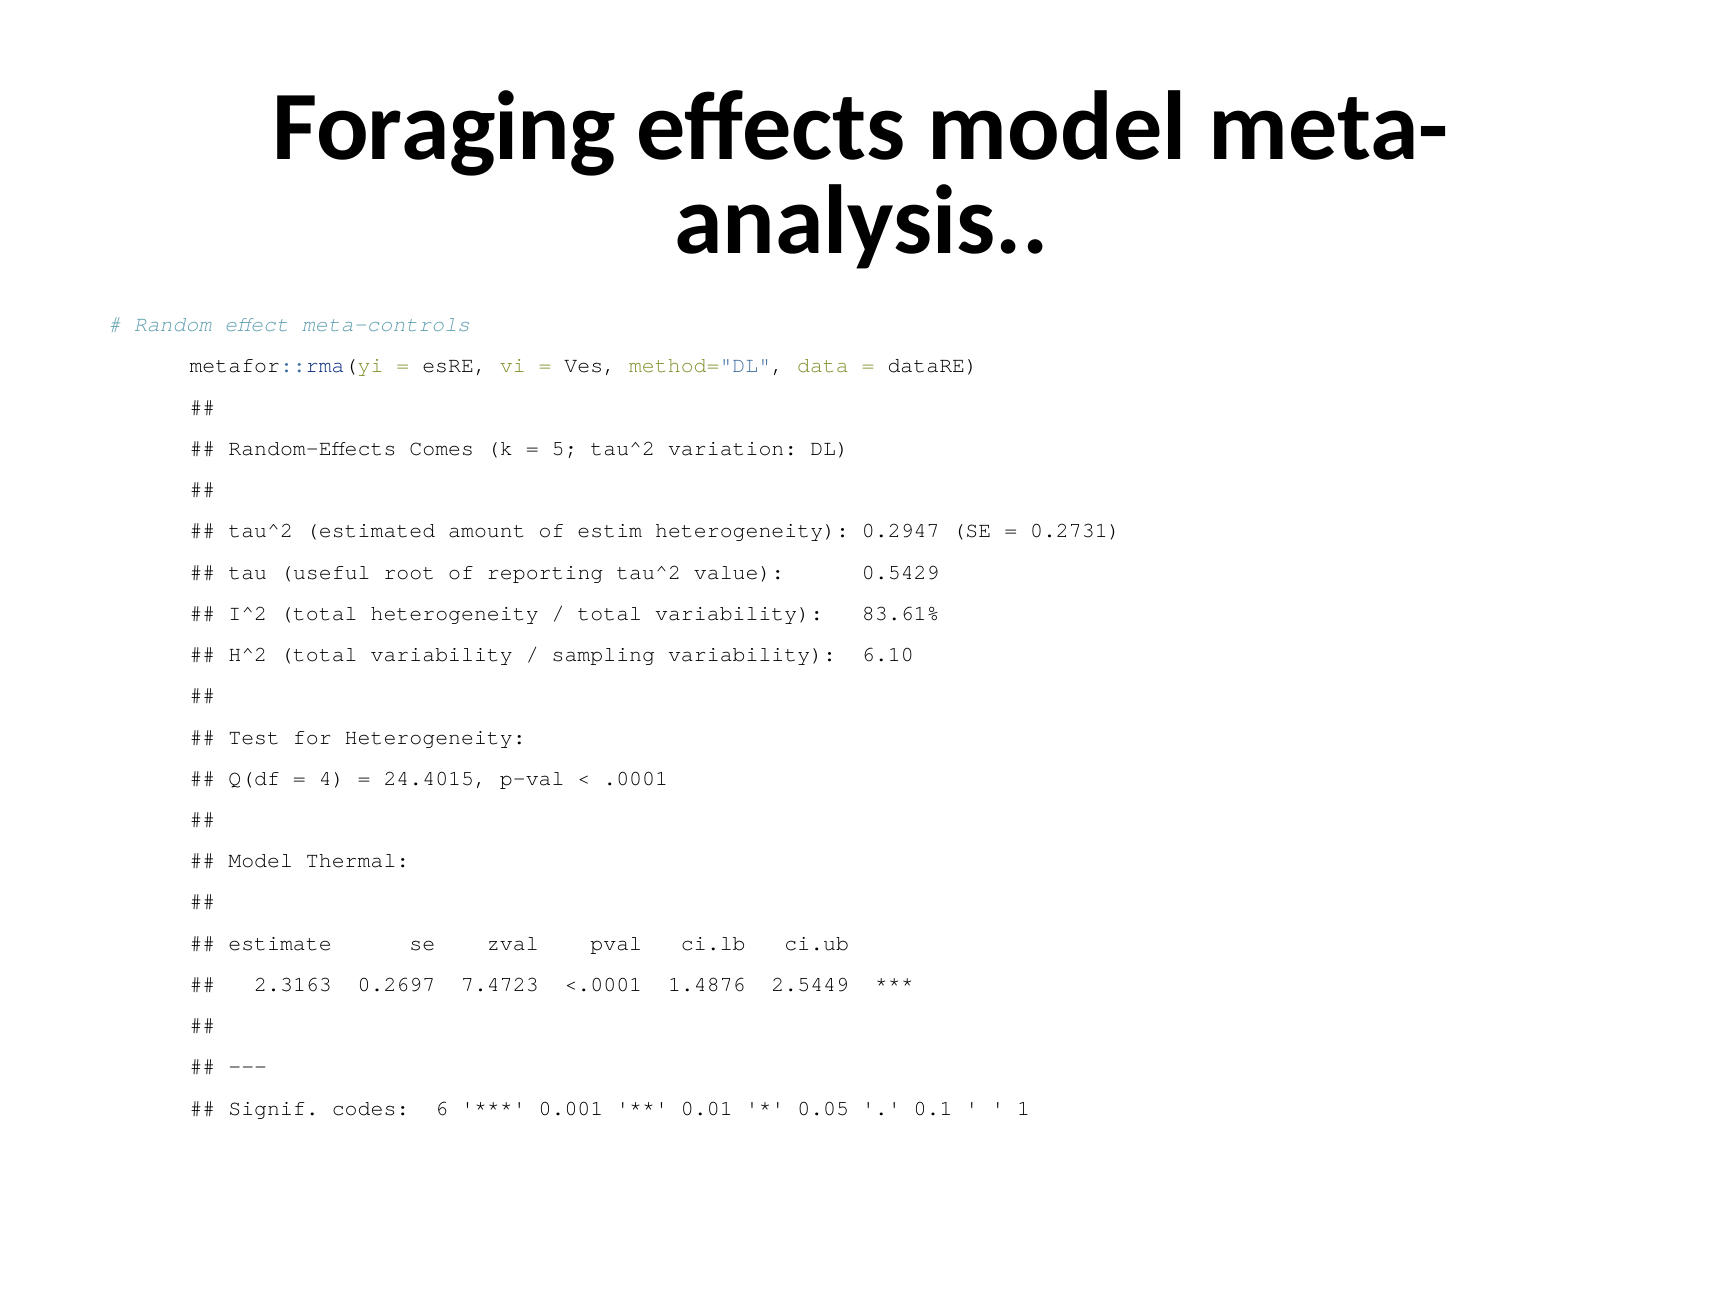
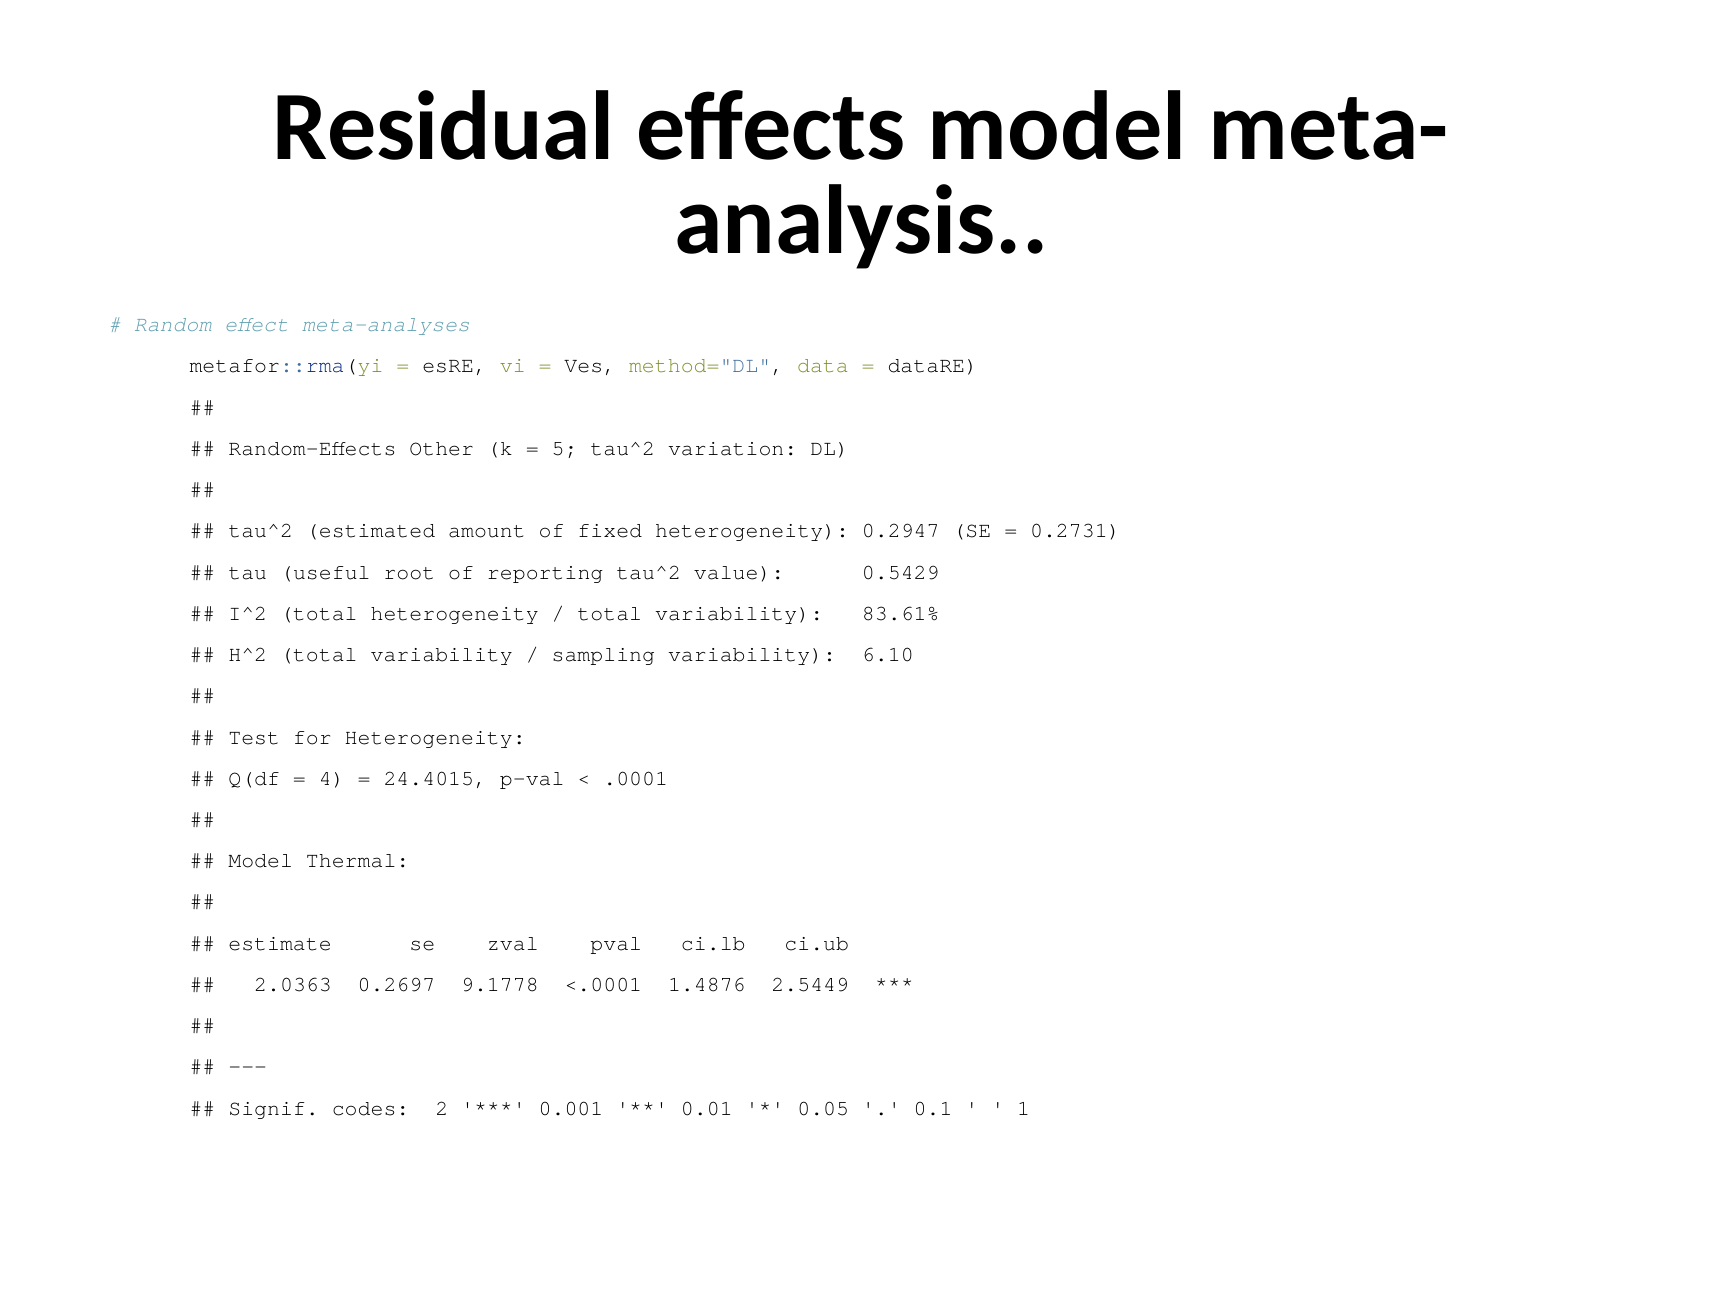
Foraging: Foraging -> Residual
meta-controls: meta-controls -> meta-analyses
Comes: Comes -> Other
estim: estim -> fixed
2.3163: 2.3163 -> 2.0363
7.4723: 7.4723 -> 9.1778
6: 6 -> 2
